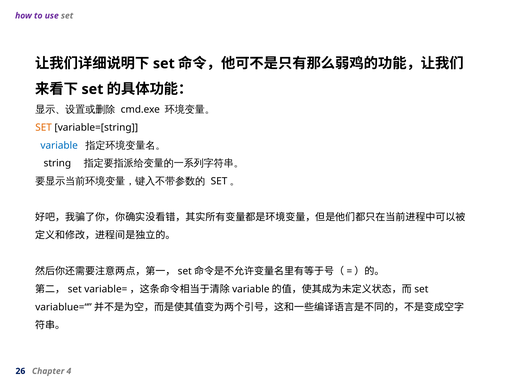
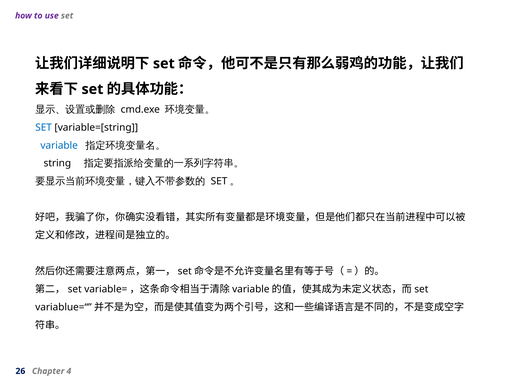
SET at (44, 127) colour: orange -> blue
